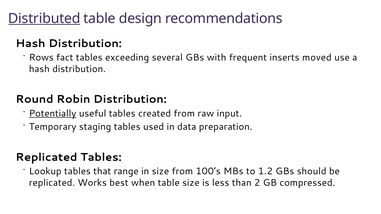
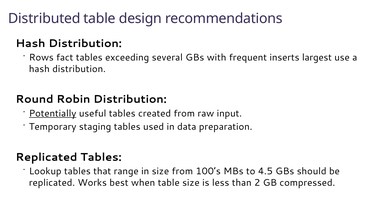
Distributed underline: present -> none
moved: moved -> largest
1.2: 1.2 -> 4.5
